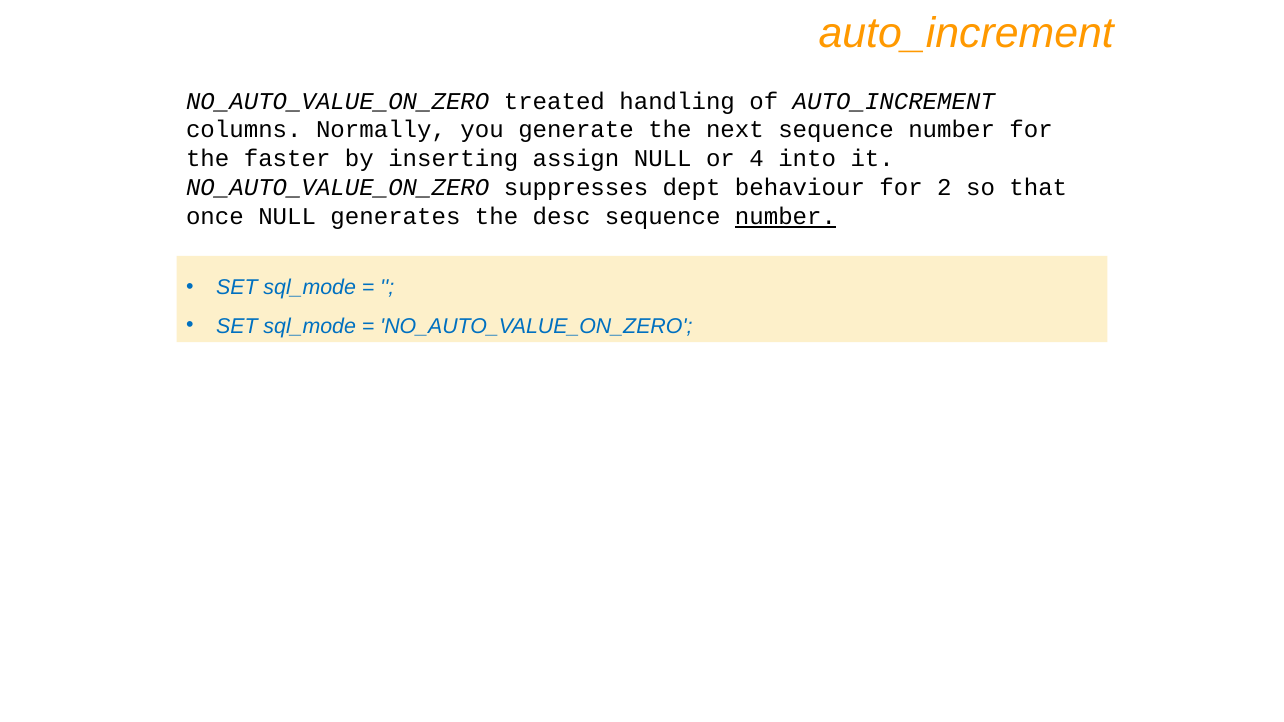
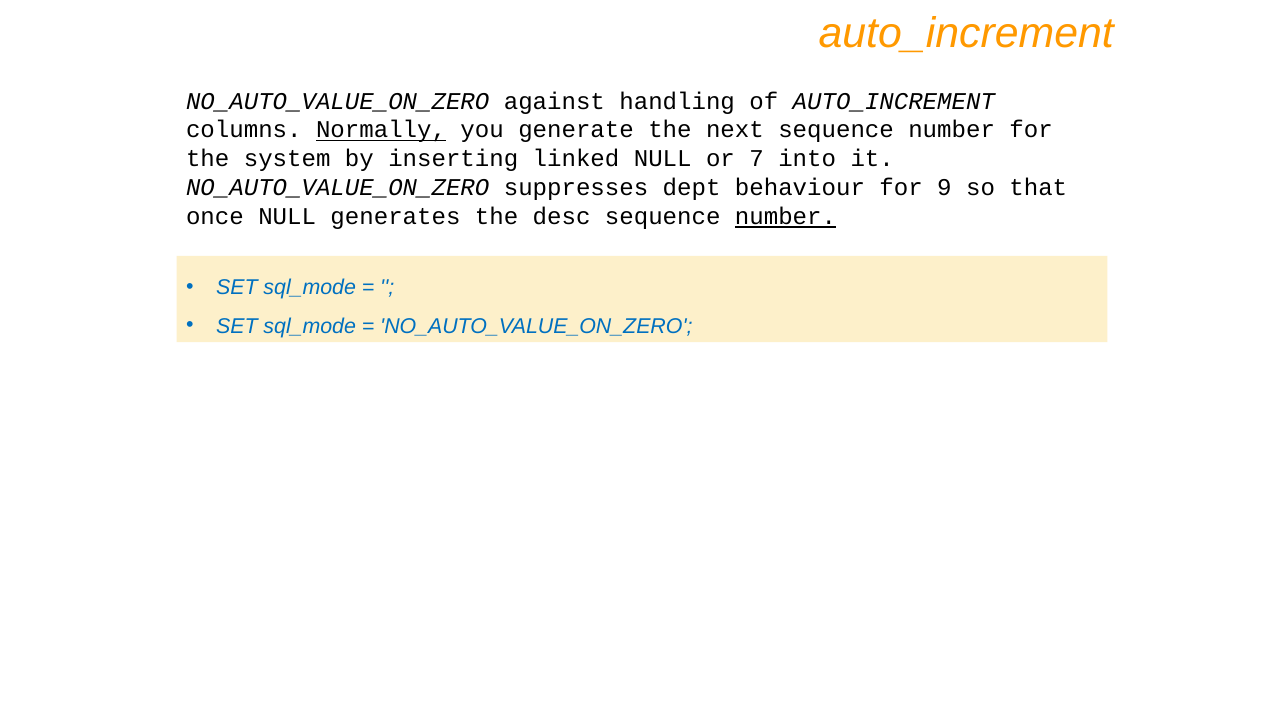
treated: treated -> against
Normally underline: none -> present
faster: faster -> system
assign: assign -> linked
4: 4 -> 7
2: 2 -> 9
